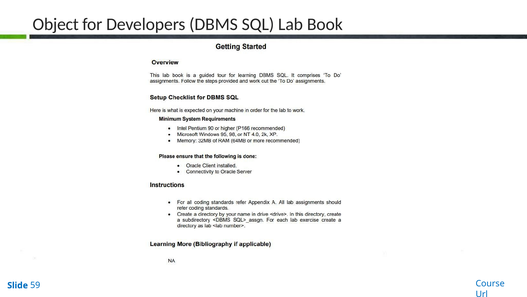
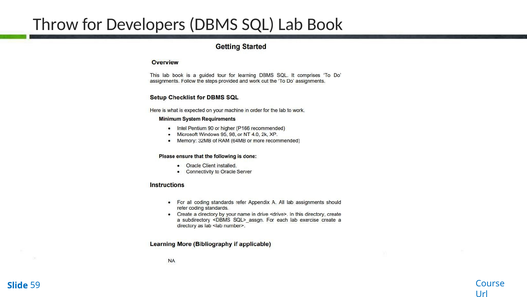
Object: Object -> Throw
